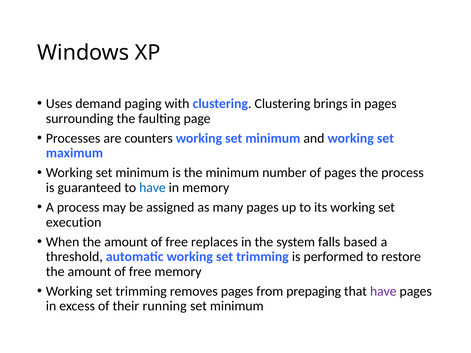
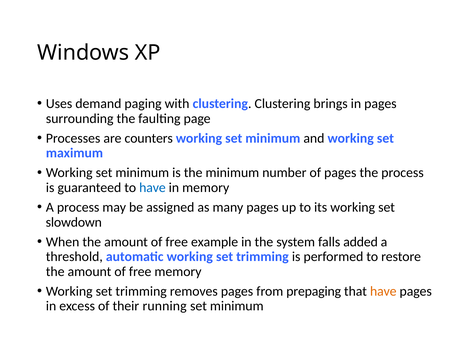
execution: execution -> slowdown
replaces: replaces -> example
based: based -> added
have at (383, 291) colour: purple -> orange
